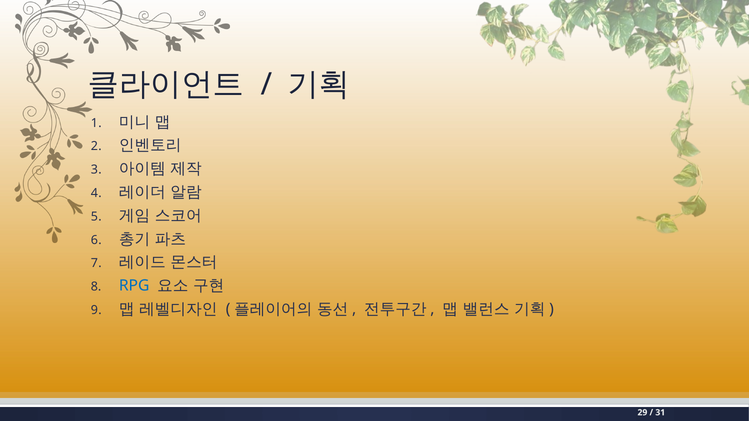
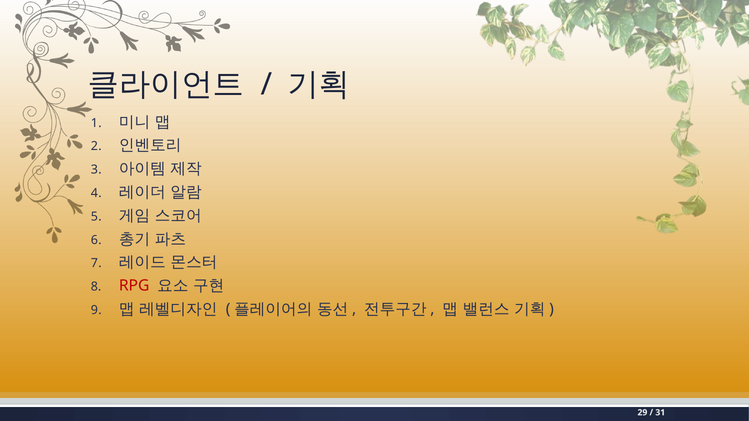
RPG colour: blue -> red
